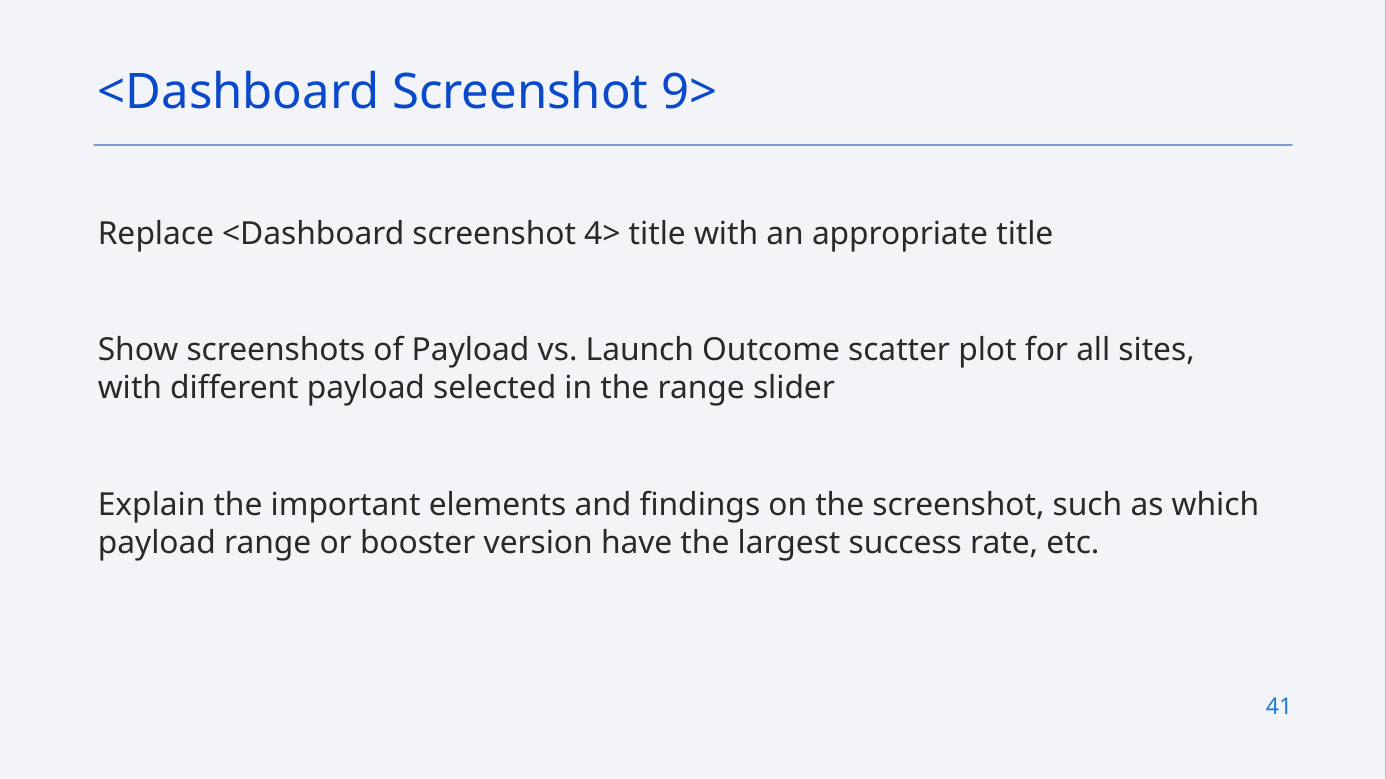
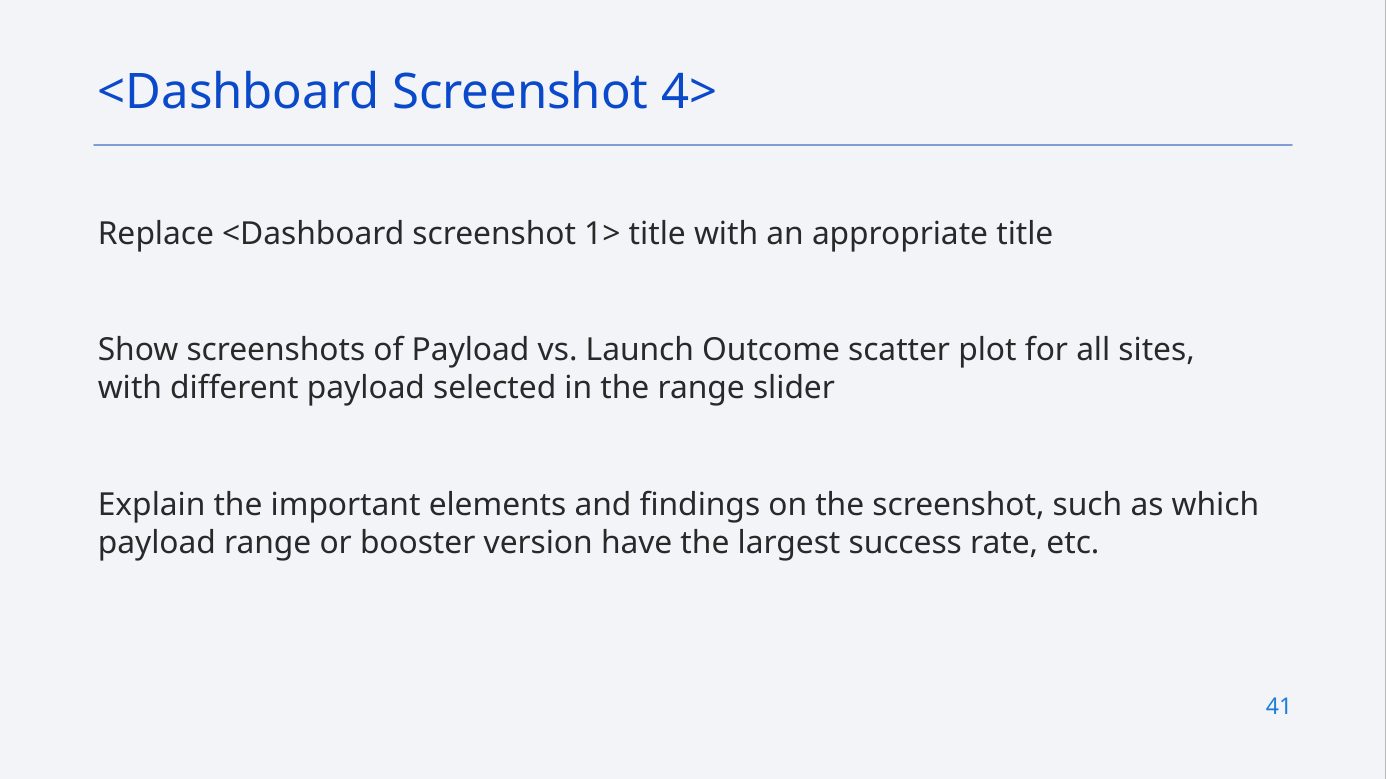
9>: 9> -> 4>
4>: 4> -> 1>
